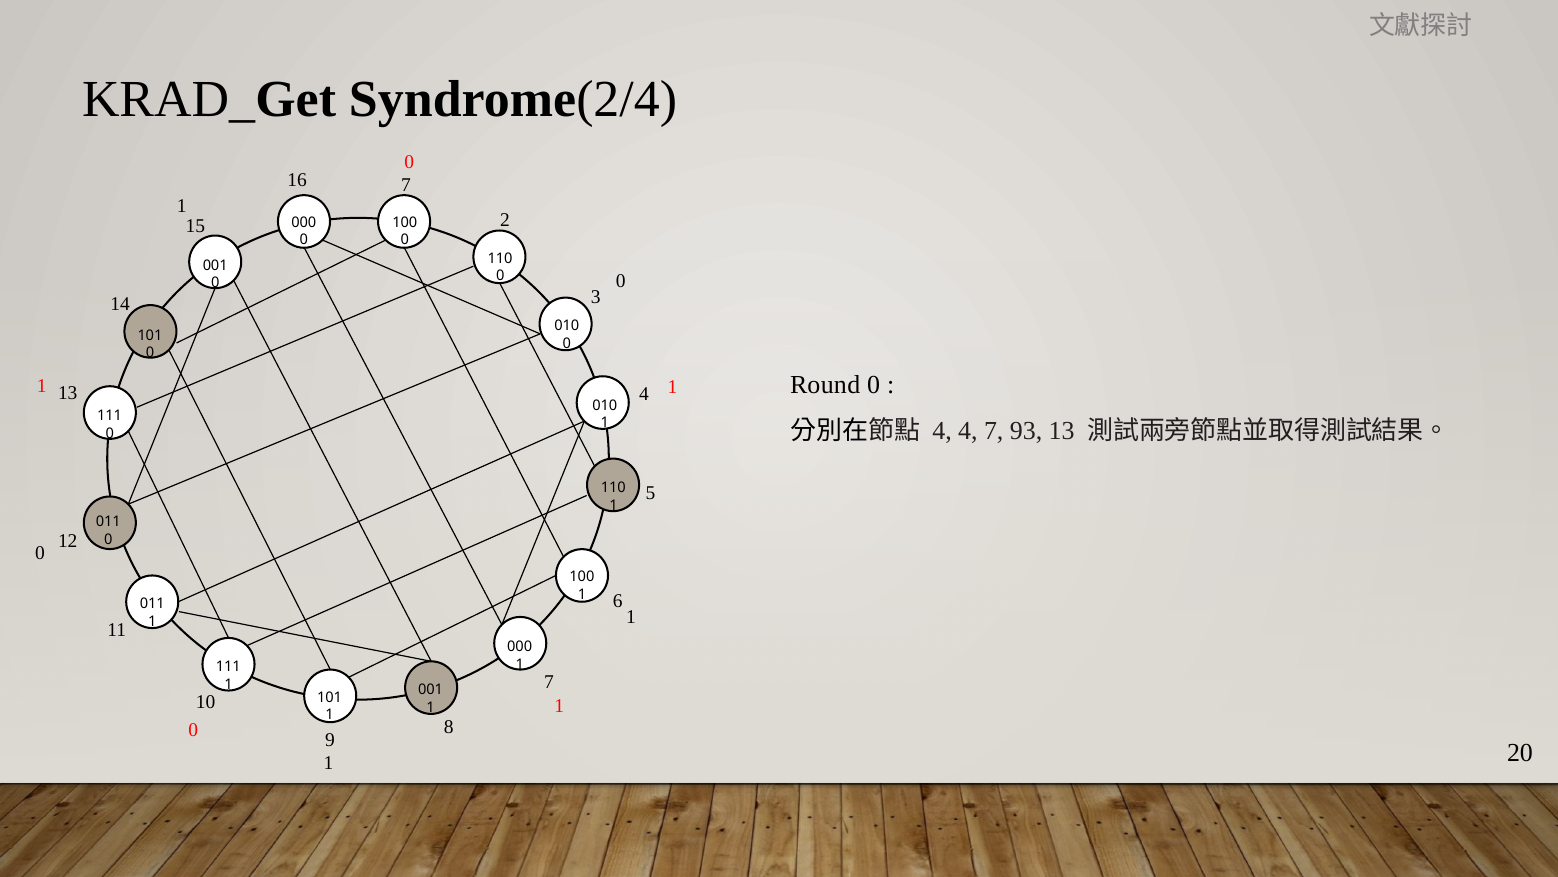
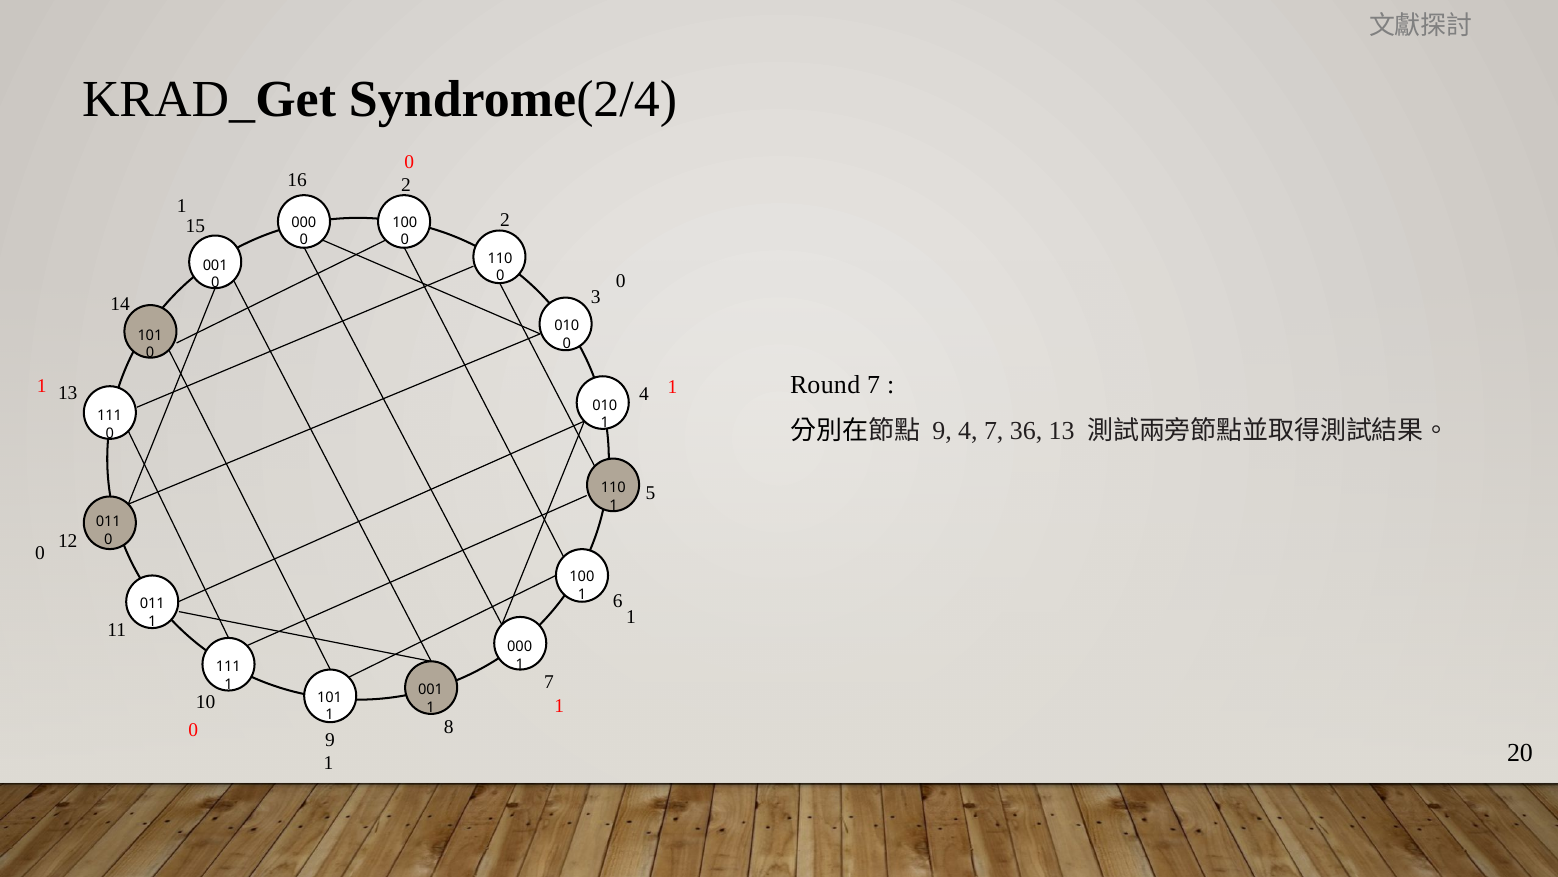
16 7: 7 -> 2
Round 0: 0 -> 7
4 at (942, 431): 4 -> 9
93: 93 -> 36
